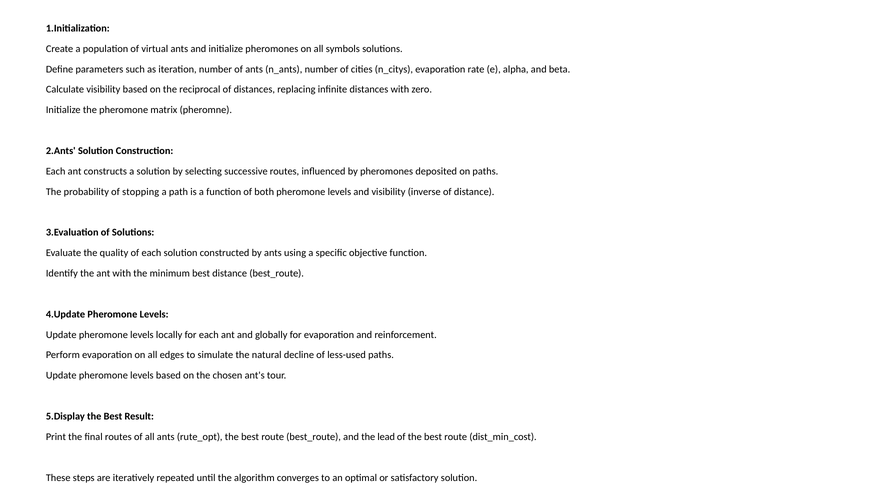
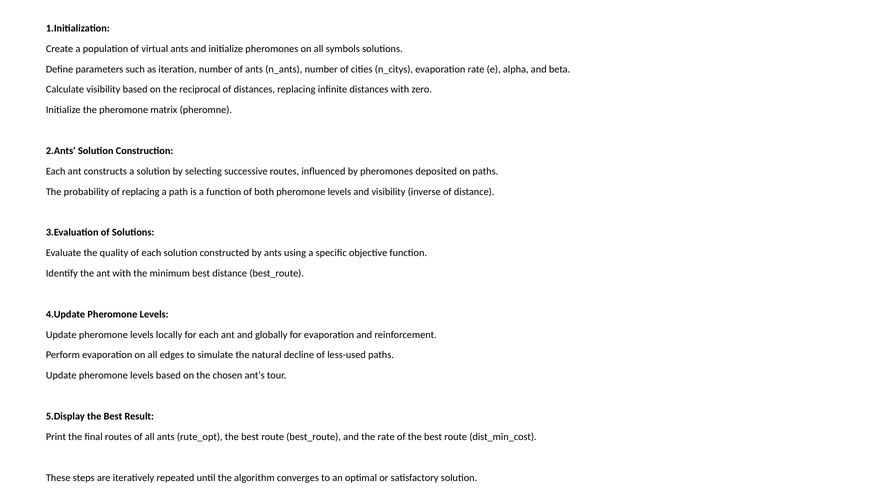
of stopping: stopping -> replacing
the lead: lead -> rate
